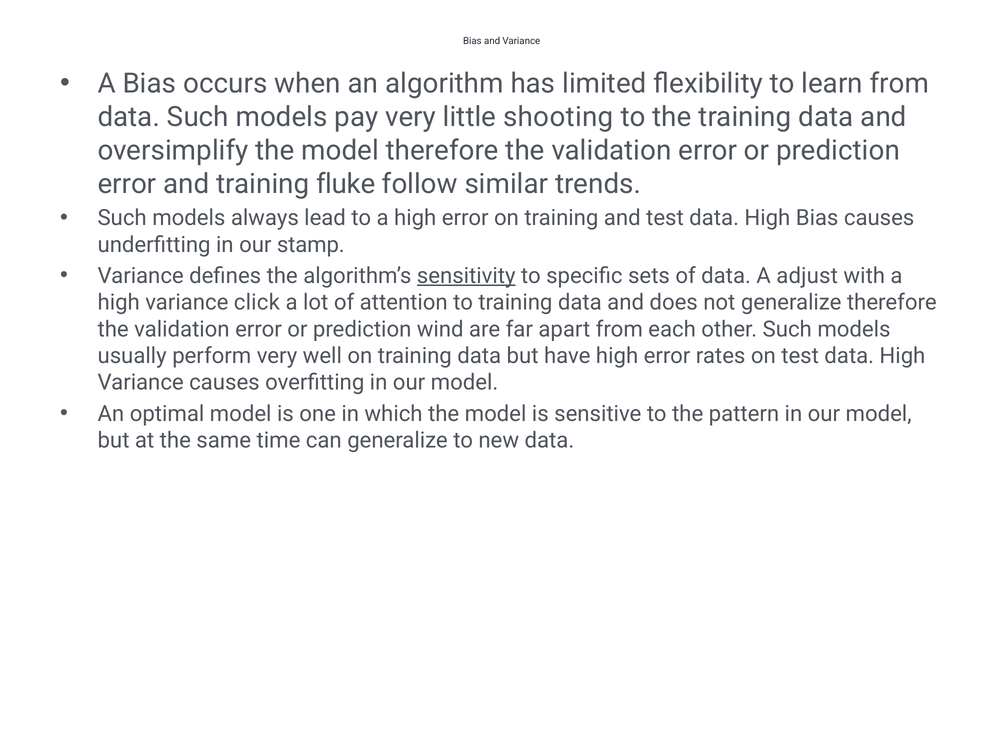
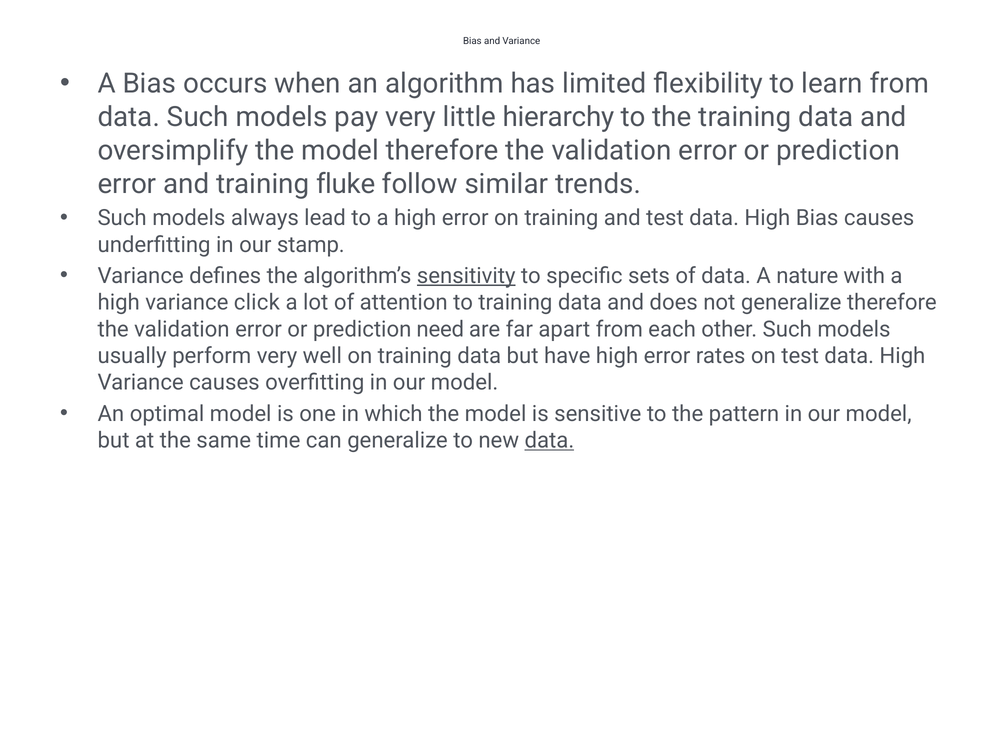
shooting: shooting -> hierarchy
adjust: adjust -> nature
wind: wind -> need
data at (549, 440) underline: none -> present
